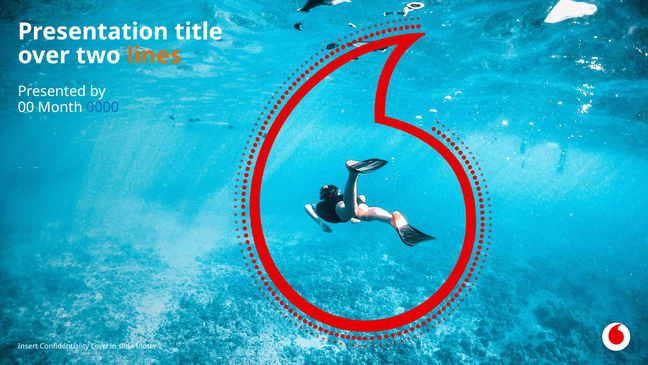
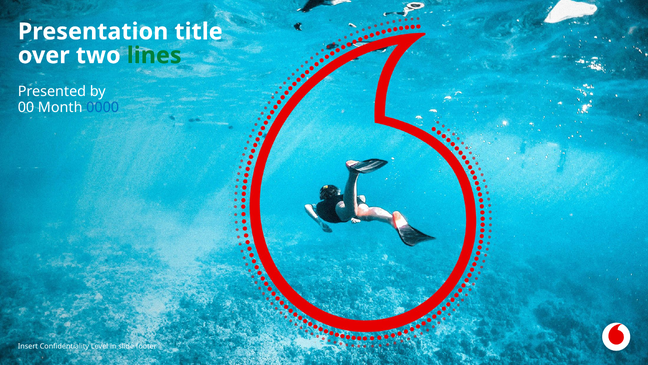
lines colour: orange -> green
